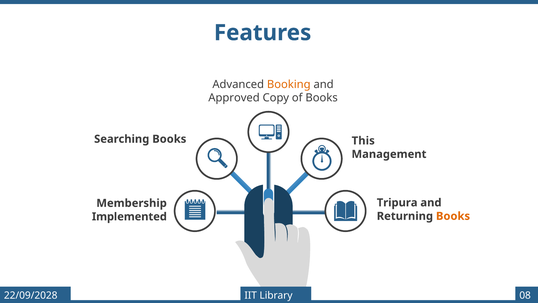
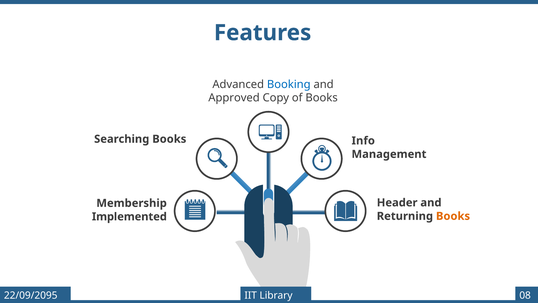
Booking colour: orange -> blue
This: This -> Info
Tripura: Tripura -> Header
22/09/2028: 22/09/2028 -> 22/09/2095
